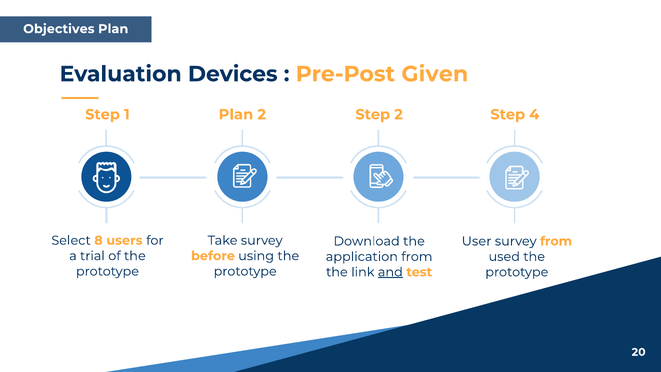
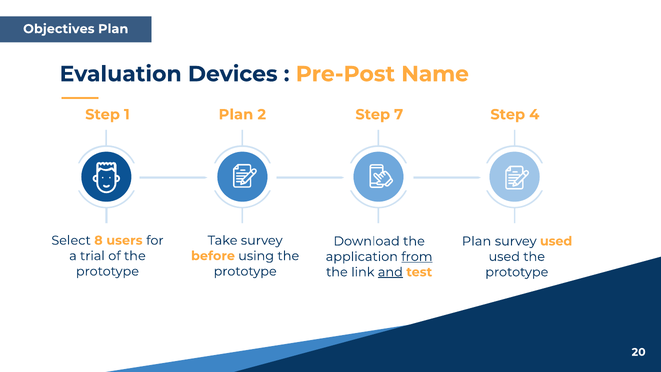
Given: Given -> Name
Step 2: 2 -> 7
User at (477, 241): User -> Plan
survey from: from -> used
from at (417, 257) underline: none -> present
